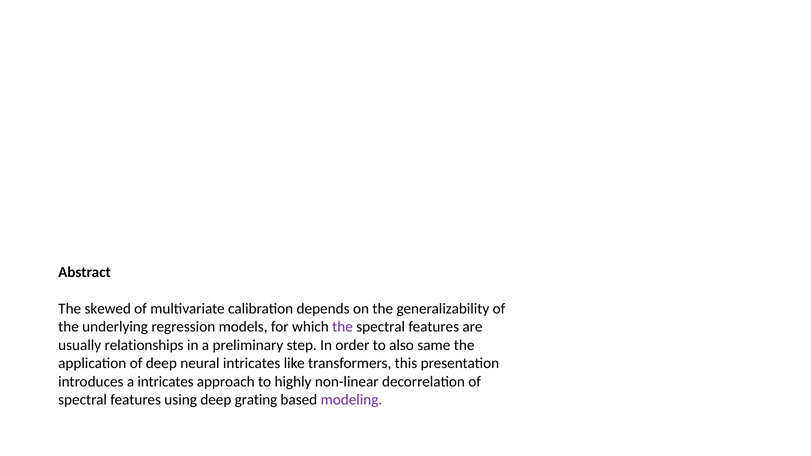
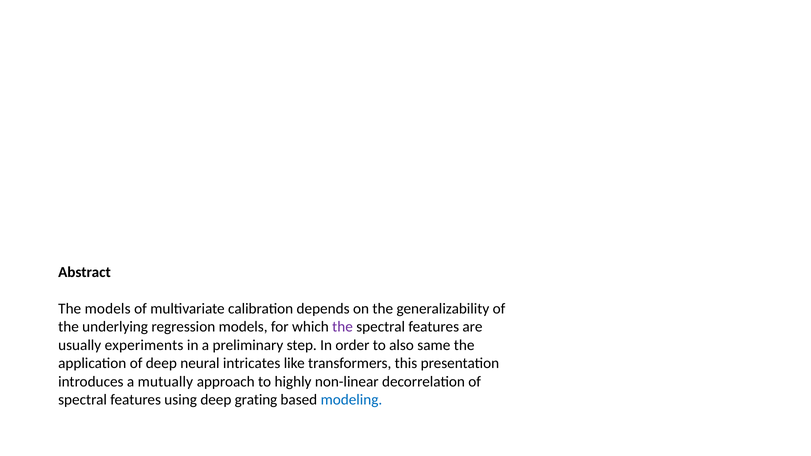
The skewed: skewed -> models
relationships: relationships -> experiments
a intricates: intricates -> mutually
modeling colour: purple -> blue
